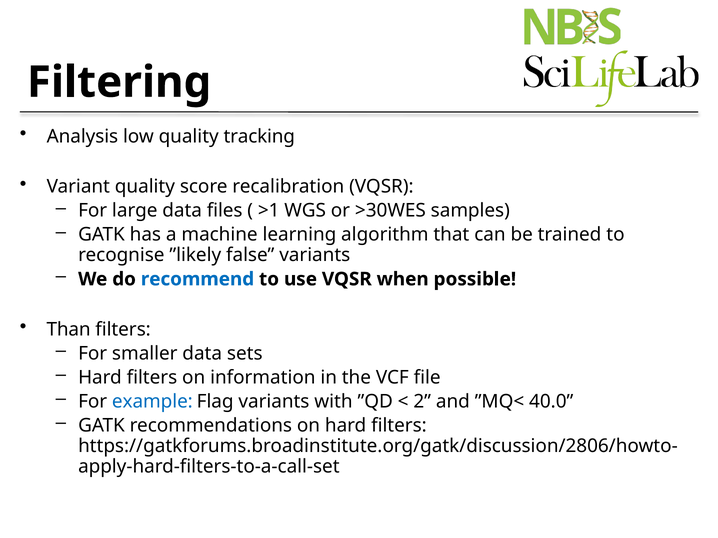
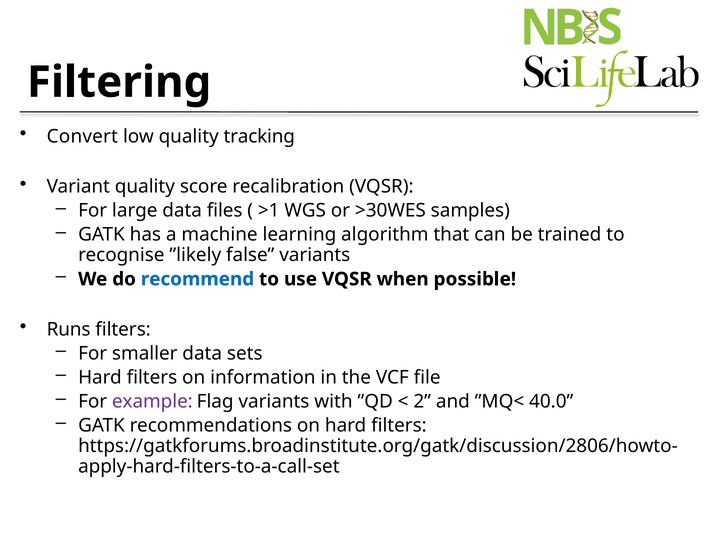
Analysis: Analysis -> Convert
Than: Than -> Runs
example colour: blue -> purple
